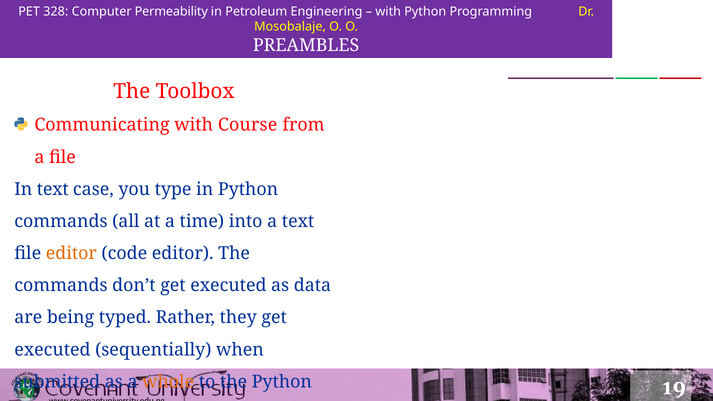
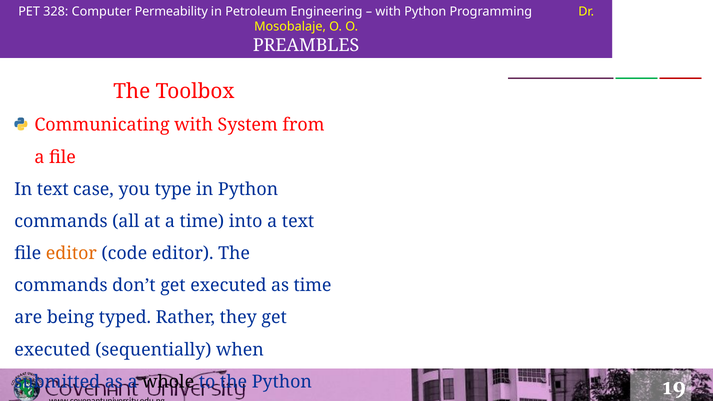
Course: Course -> System
as data: data -> time
whole colour: orange -> black
